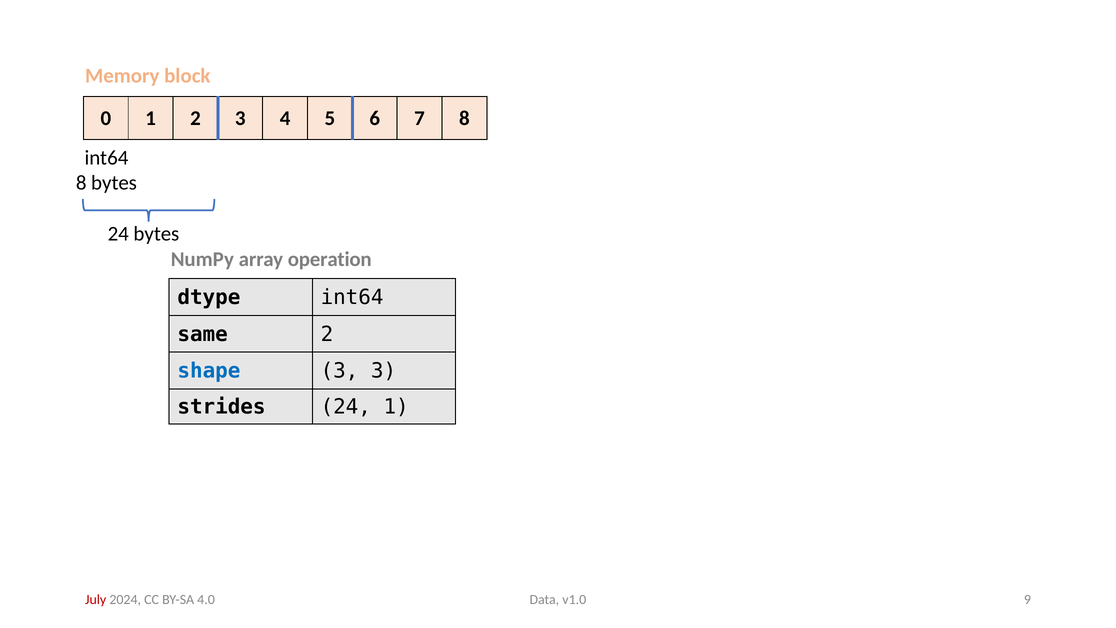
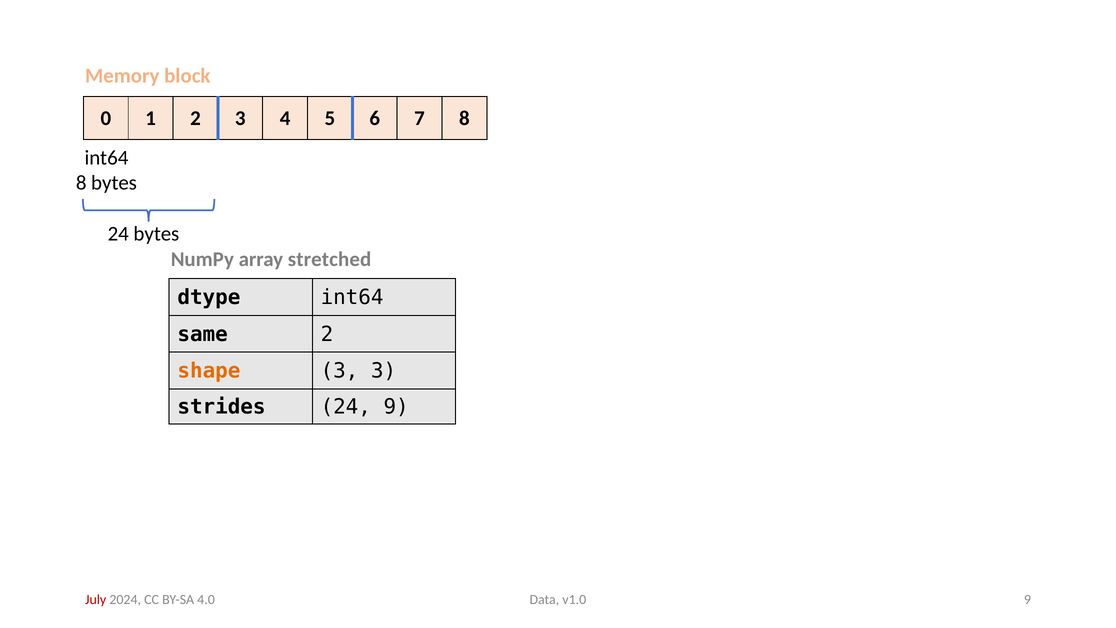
operation: operation -> stretched
shape colour: blue -> orange
24 1: 1 -> 9
